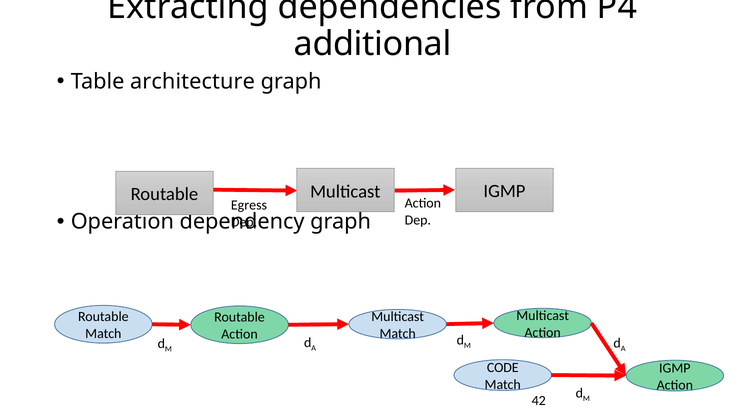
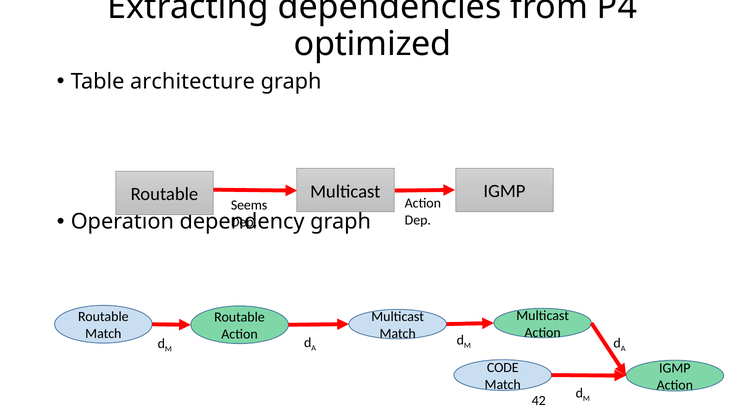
additional: additional -> optimized
Egress: Egress -> Seems
